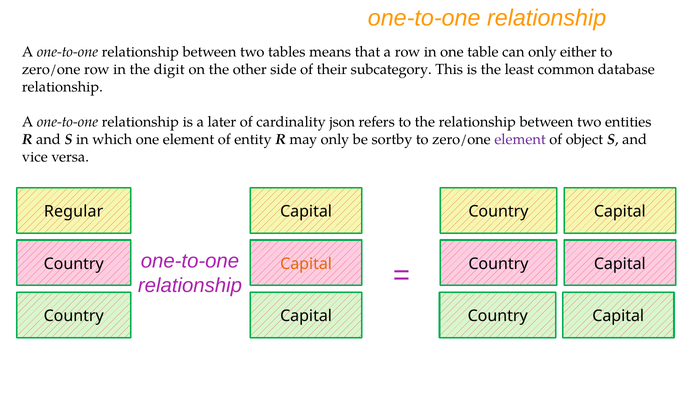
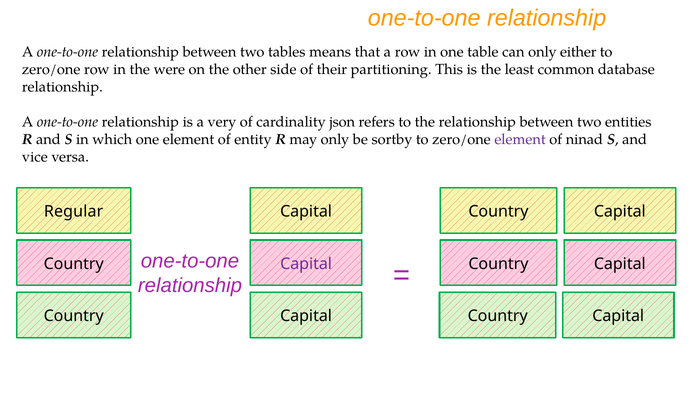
digit: digit -> were
subcategory: subcategory -> partitioning
later: later -> very
object: object -> ninad
Capital at (306, 264) colour: orange -> purple
